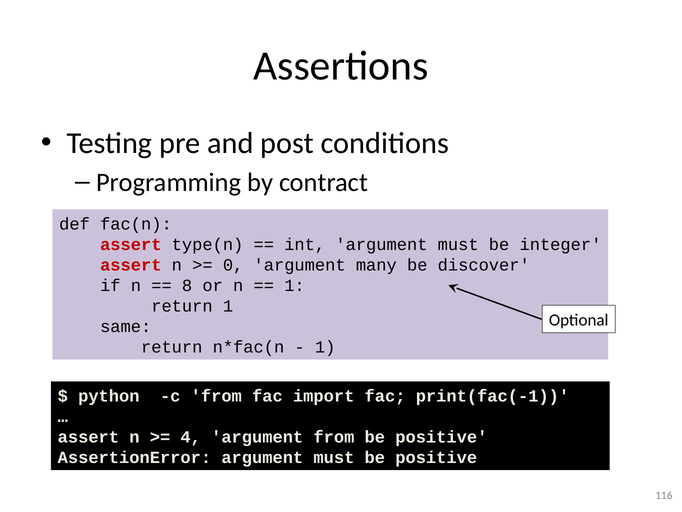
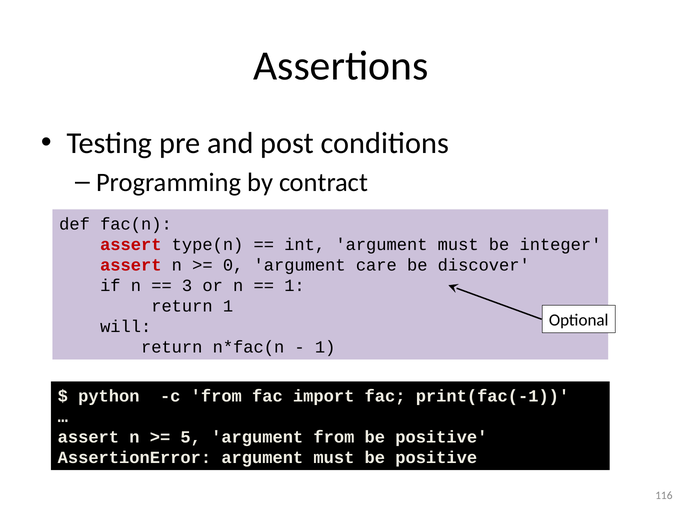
many: many -> care
8: 8 -> 3
same: same -> will
4: 4 -> 5
